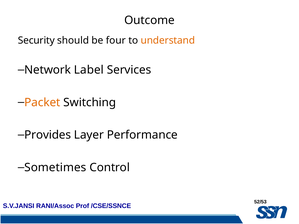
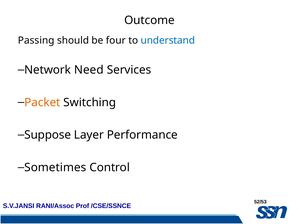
Security: Security -> Passing
understand colour: orange -> blue
Label: Label -> Need
Provides: Provides -> Suppose
